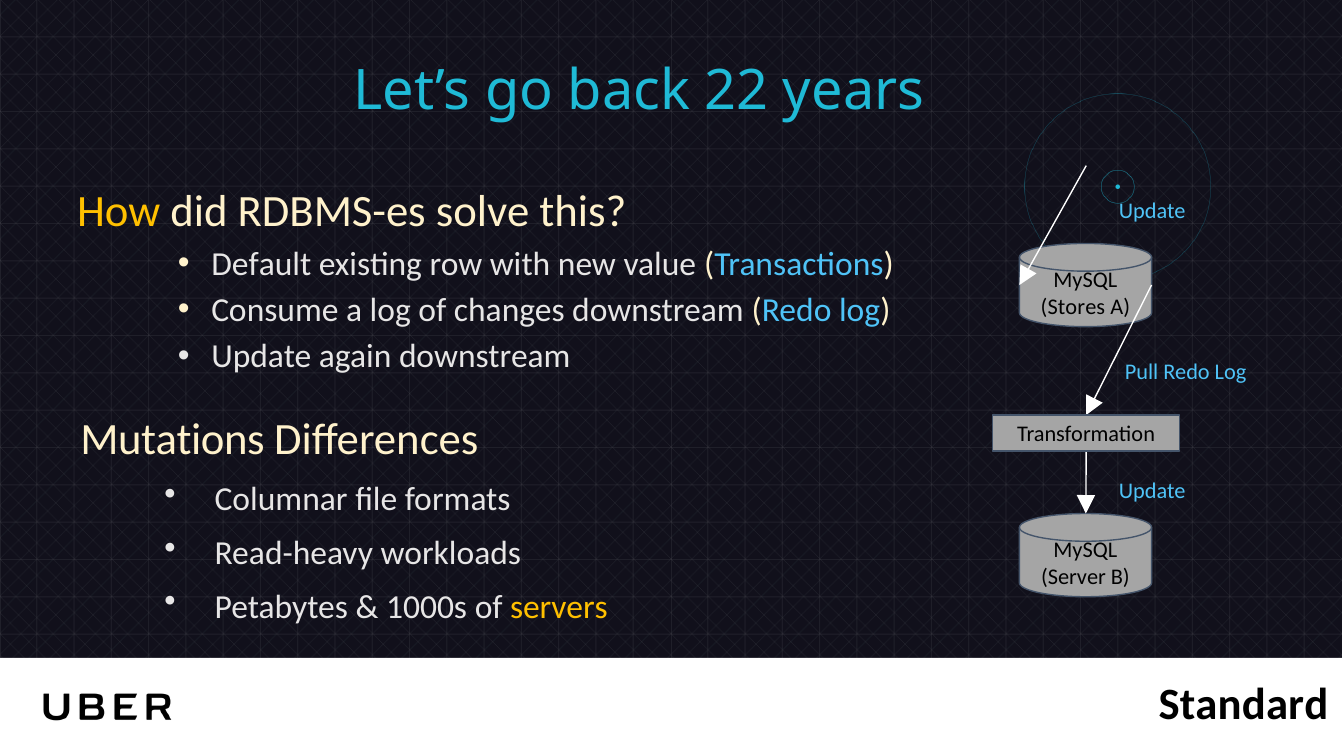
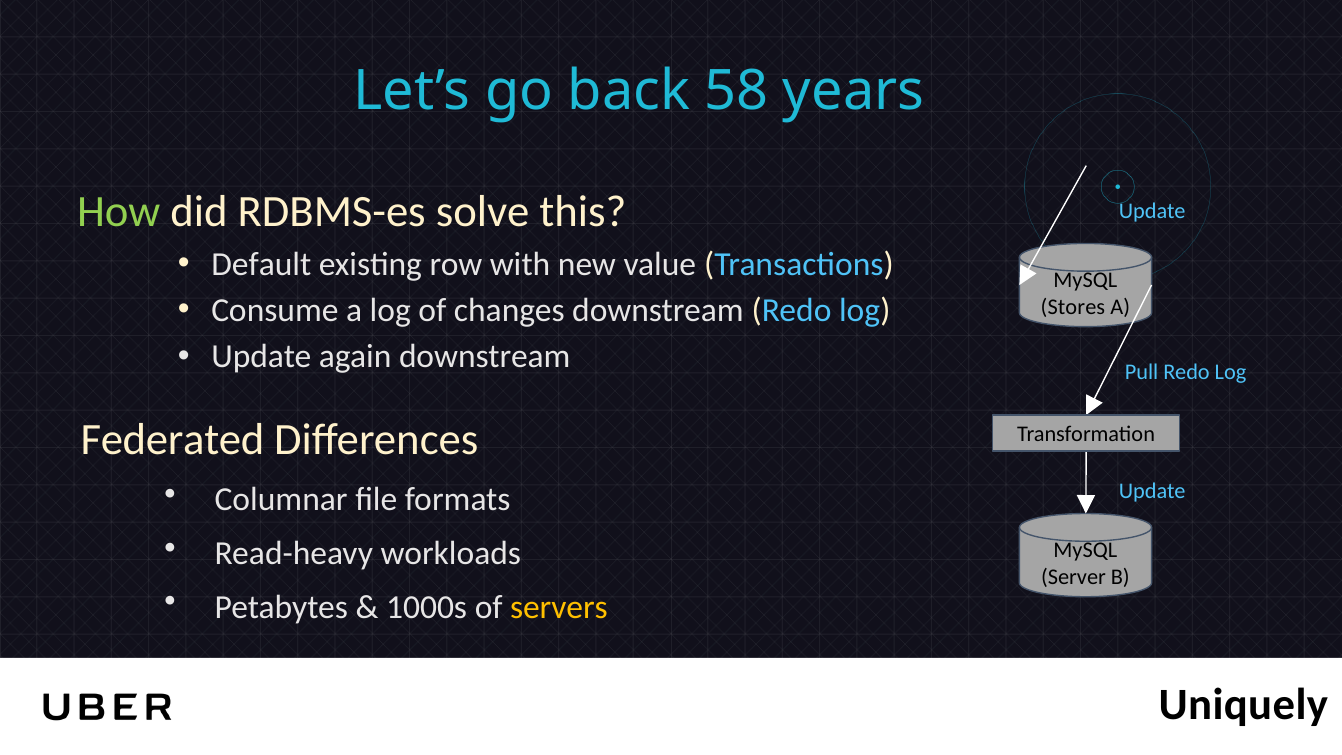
22: 22 -> 58
How colour: yellow -> light green
Mutations: Mutations -> Federated
Standard: Standard -> Uniquely
